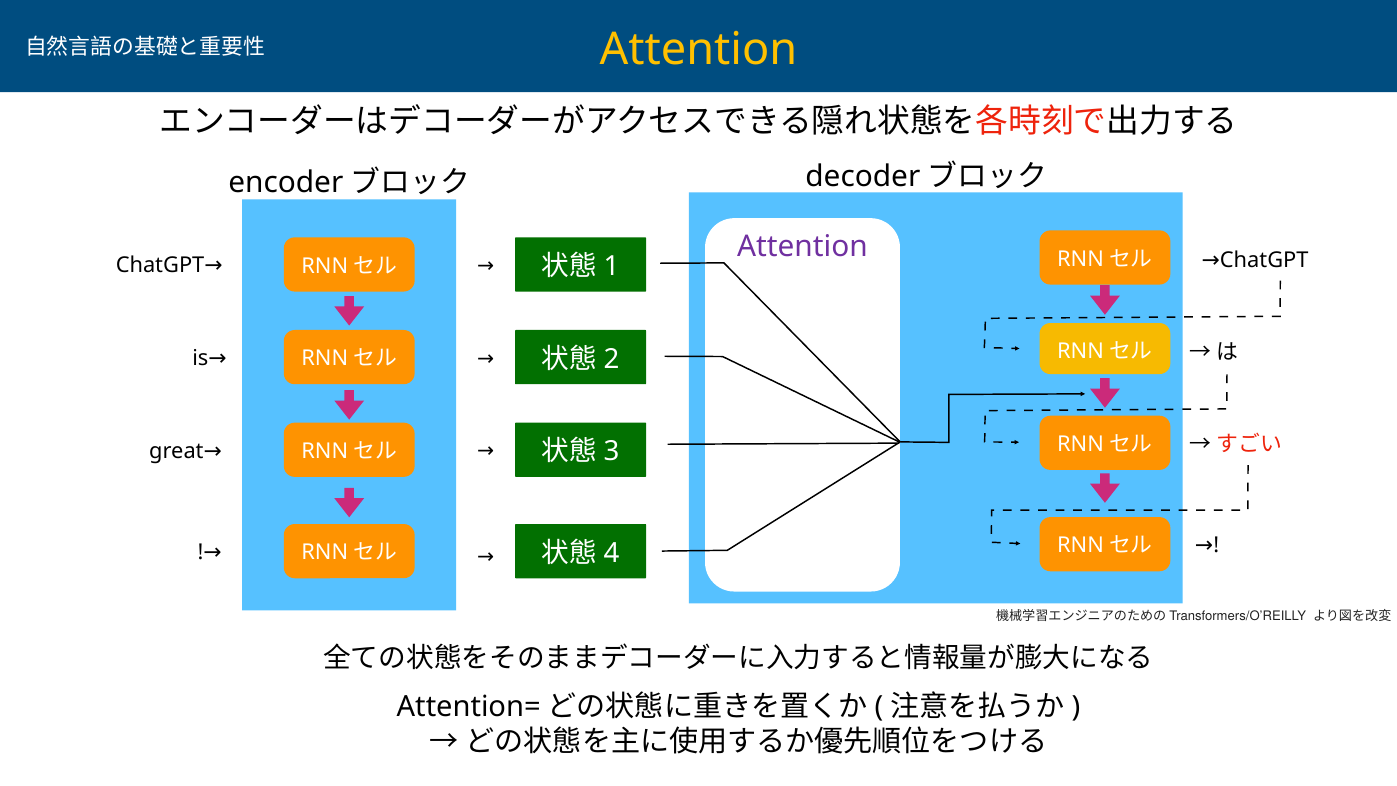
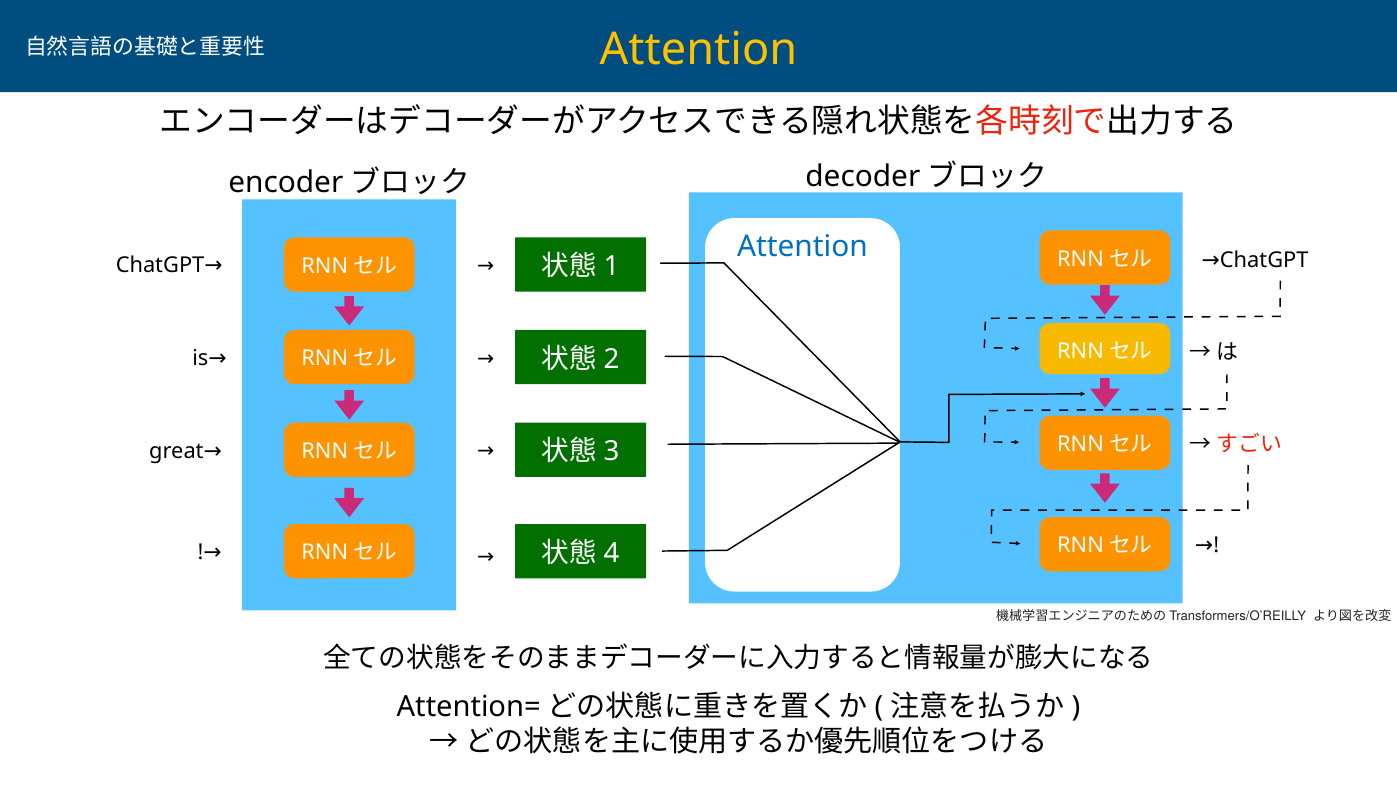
Attention at (802, 246) colour: purple -> blue
